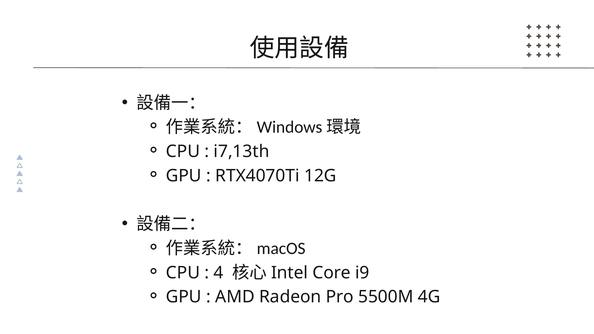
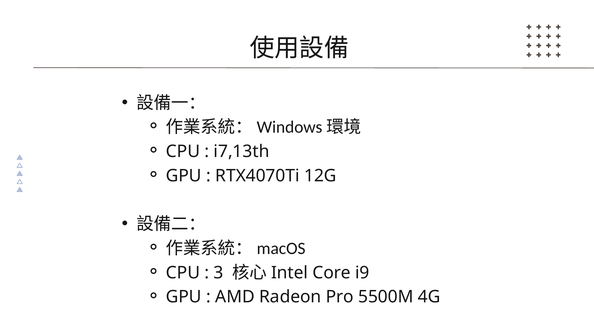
4: 4 -> 3
